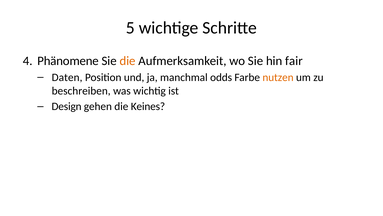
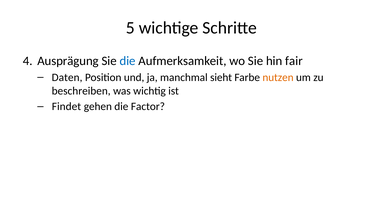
Phänomene: Phänomene -> Ausprägung
die at (128, 61) colour: orange -> blue
odds: odds -> sieht
Design: Design -> Findet
Keines: Keines -> Factor
